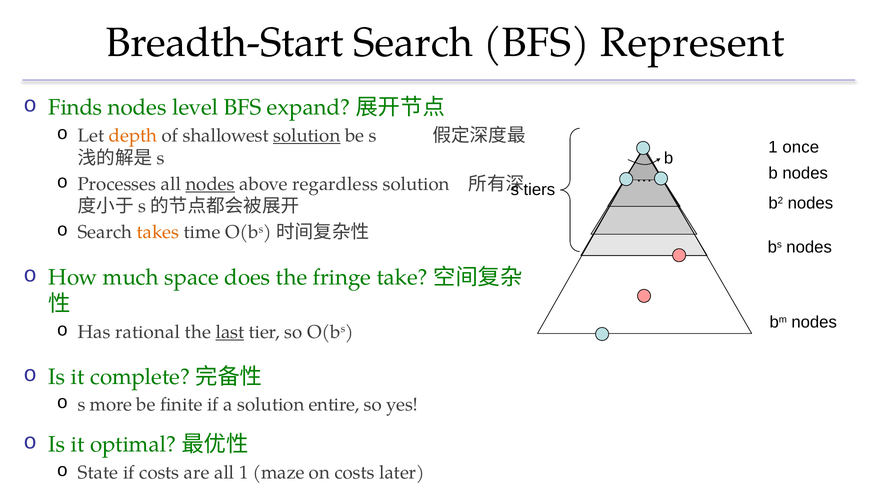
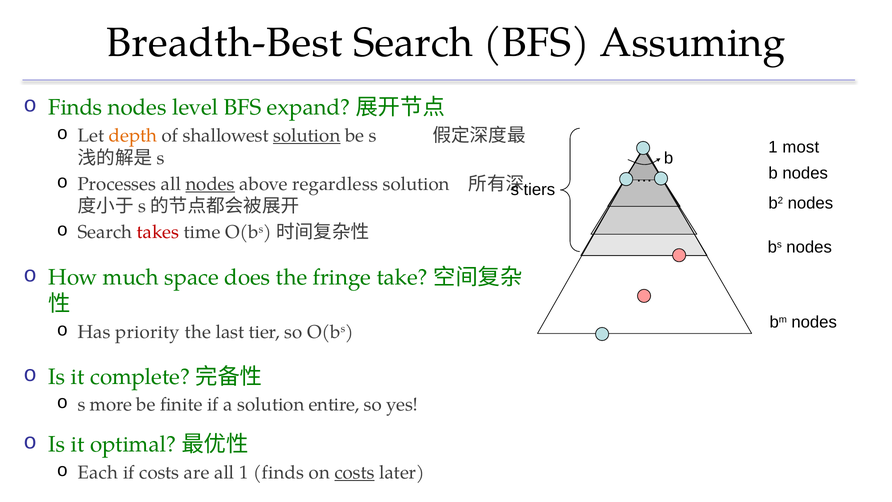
Breadth-Start: Breadth-Start -> Breadth-Best
Represent: Represent -> Assuming
once: once -> most
takes colour: orange -> red
rational: rational -> priority
last underline: present -> none
State: State -> Each
1 maze: maze -> finds
costs at (355, 472) underline: none -> present
